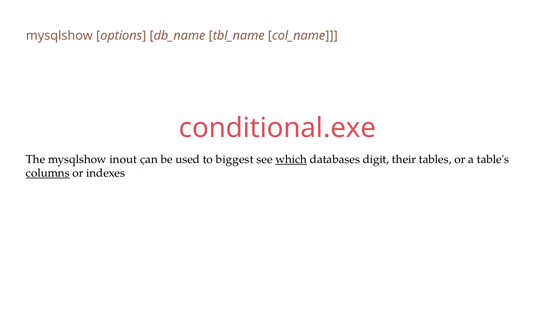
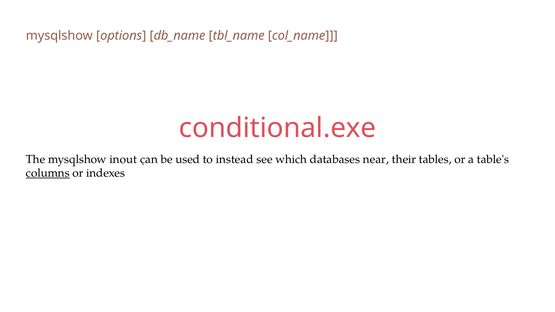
biggest: biggest -> instead
which underline: present -> none
digit: digit -> near
